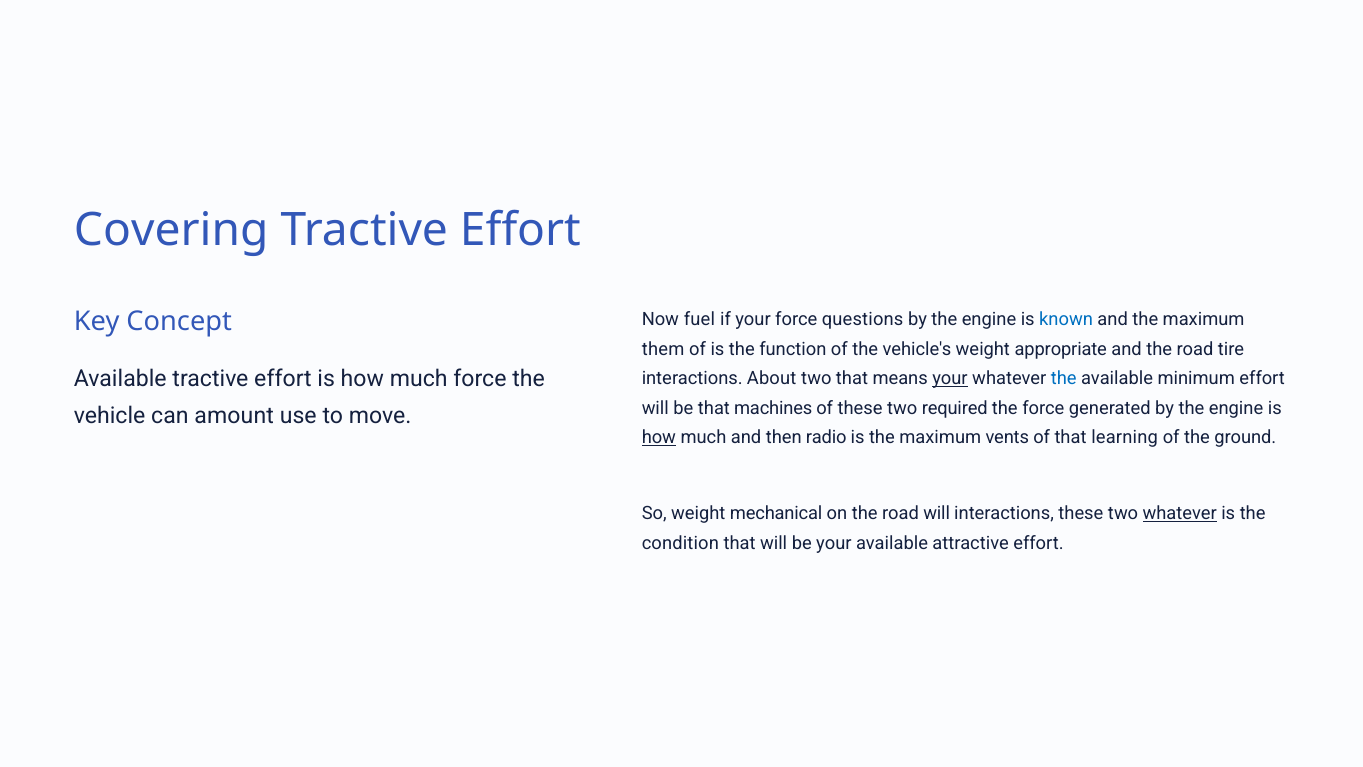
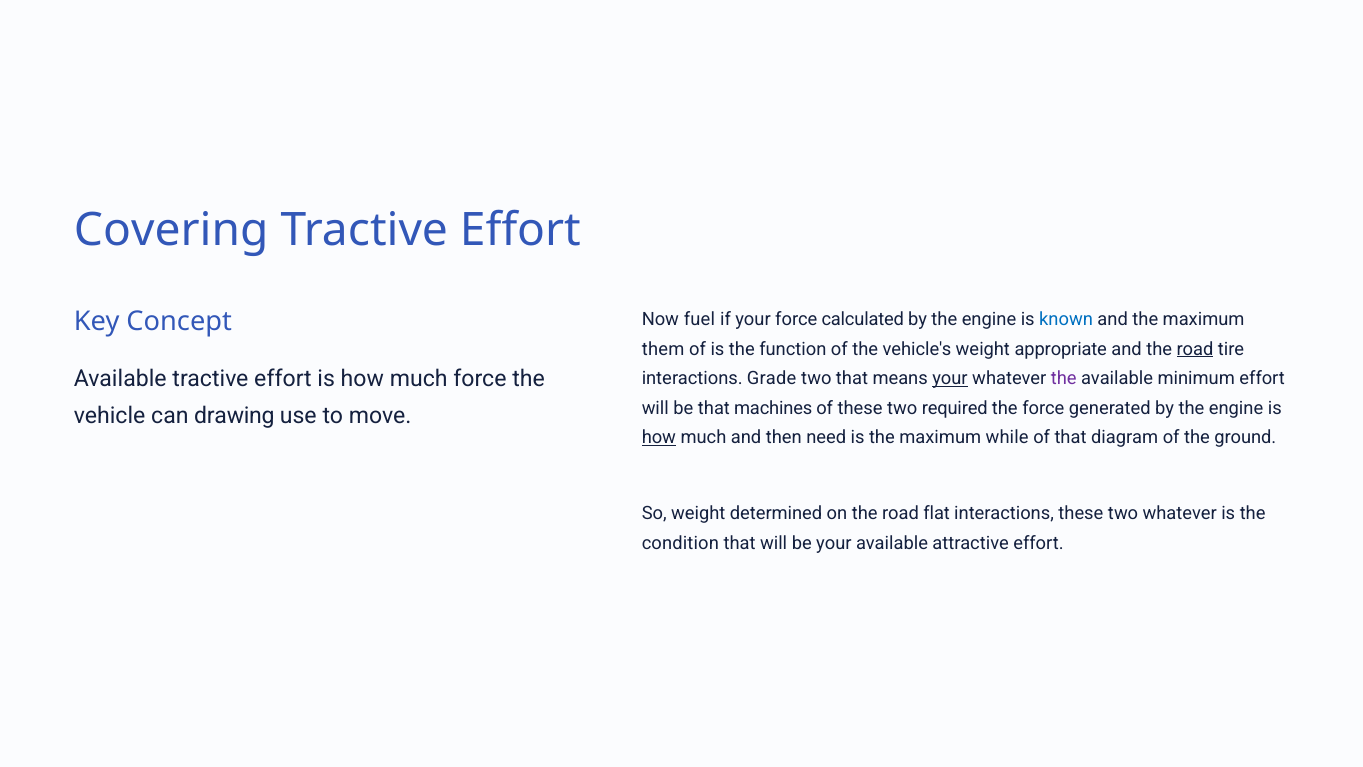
questions: questions -> calculated
road at (1195, 349) underline: none -> present
About: About -> Grade
the at (1064, 378) colour: blue -> purple
amount: amount -> drawing
radio: radio -> need
vents: vents -> while
learning: learning -> diagram
mechanical: mechanical -> determined
road will: will -> flat
whatever at (1180, 513) underline: present -> none
